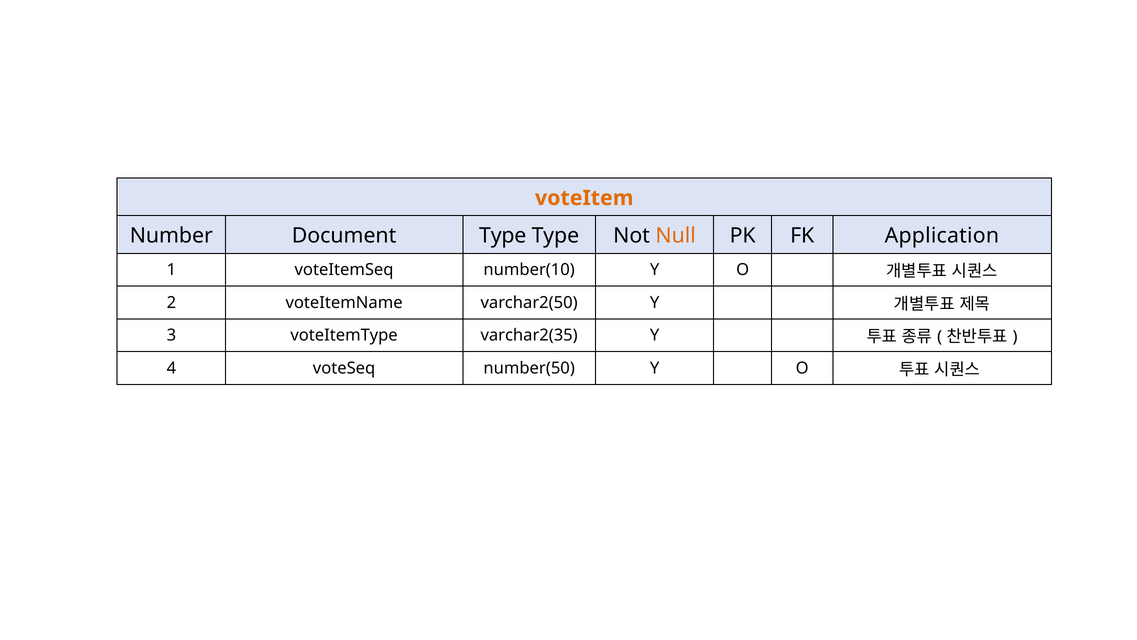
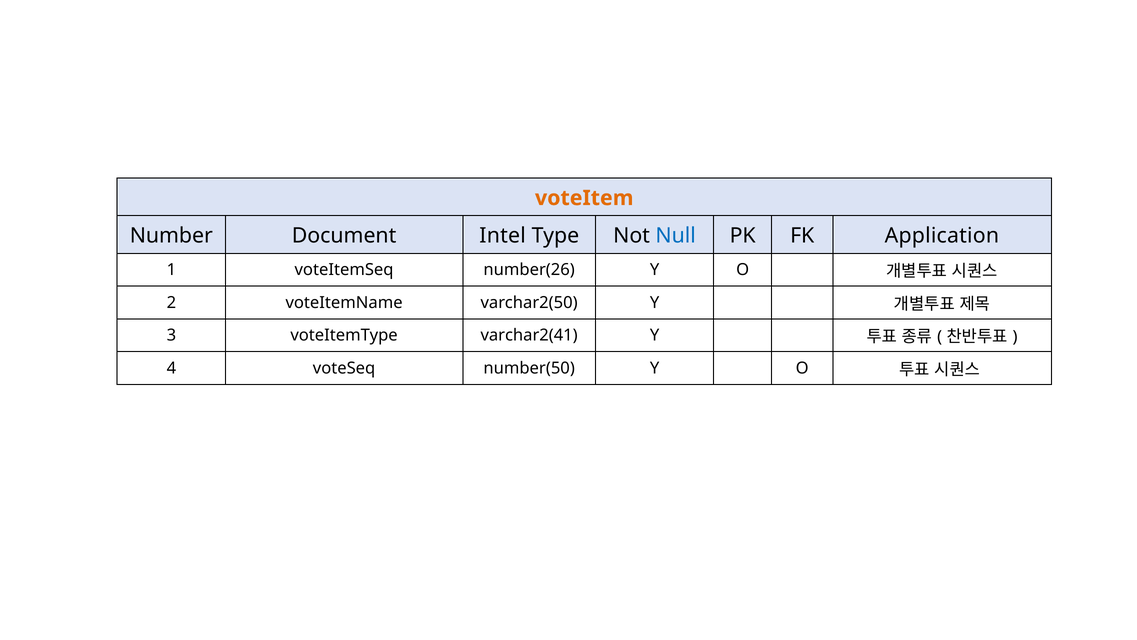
Document Type: Type -> Intel
Null colour: orange -> blue
number(10: number(10 -> number(26
varchar2(35: varchar2(35 -> varchar2(41
